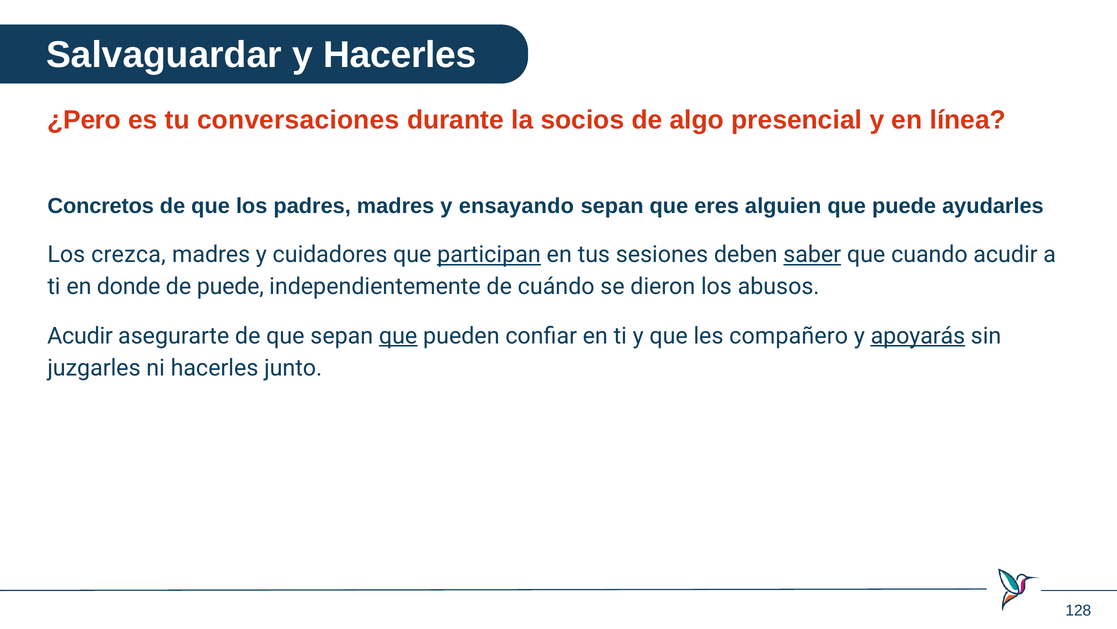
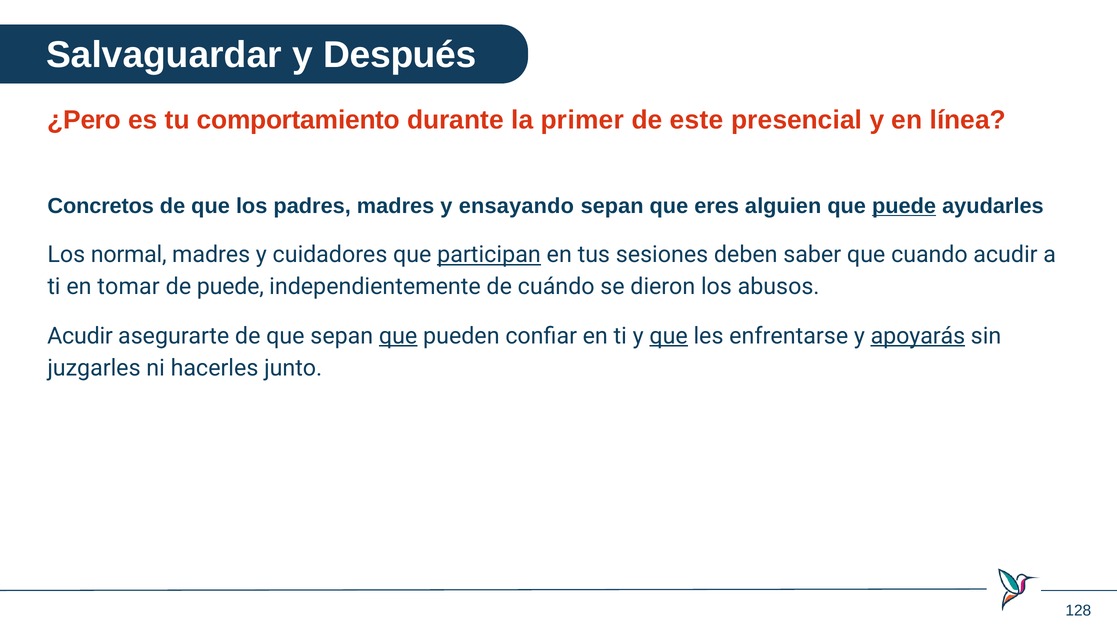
y Hacerles: Hacerles -> Después
conversaciones: conversaciones -> comportamiento
socios: socios -> primer
algo: algo -> este
puede at (904, 206) underline: none -> present
crezca: crezca -> normal
saber underline: present -> none
donde: donde -> tomar
que at (669, 336) underline: none -> present
compañero: compañero -> enfrentarse
